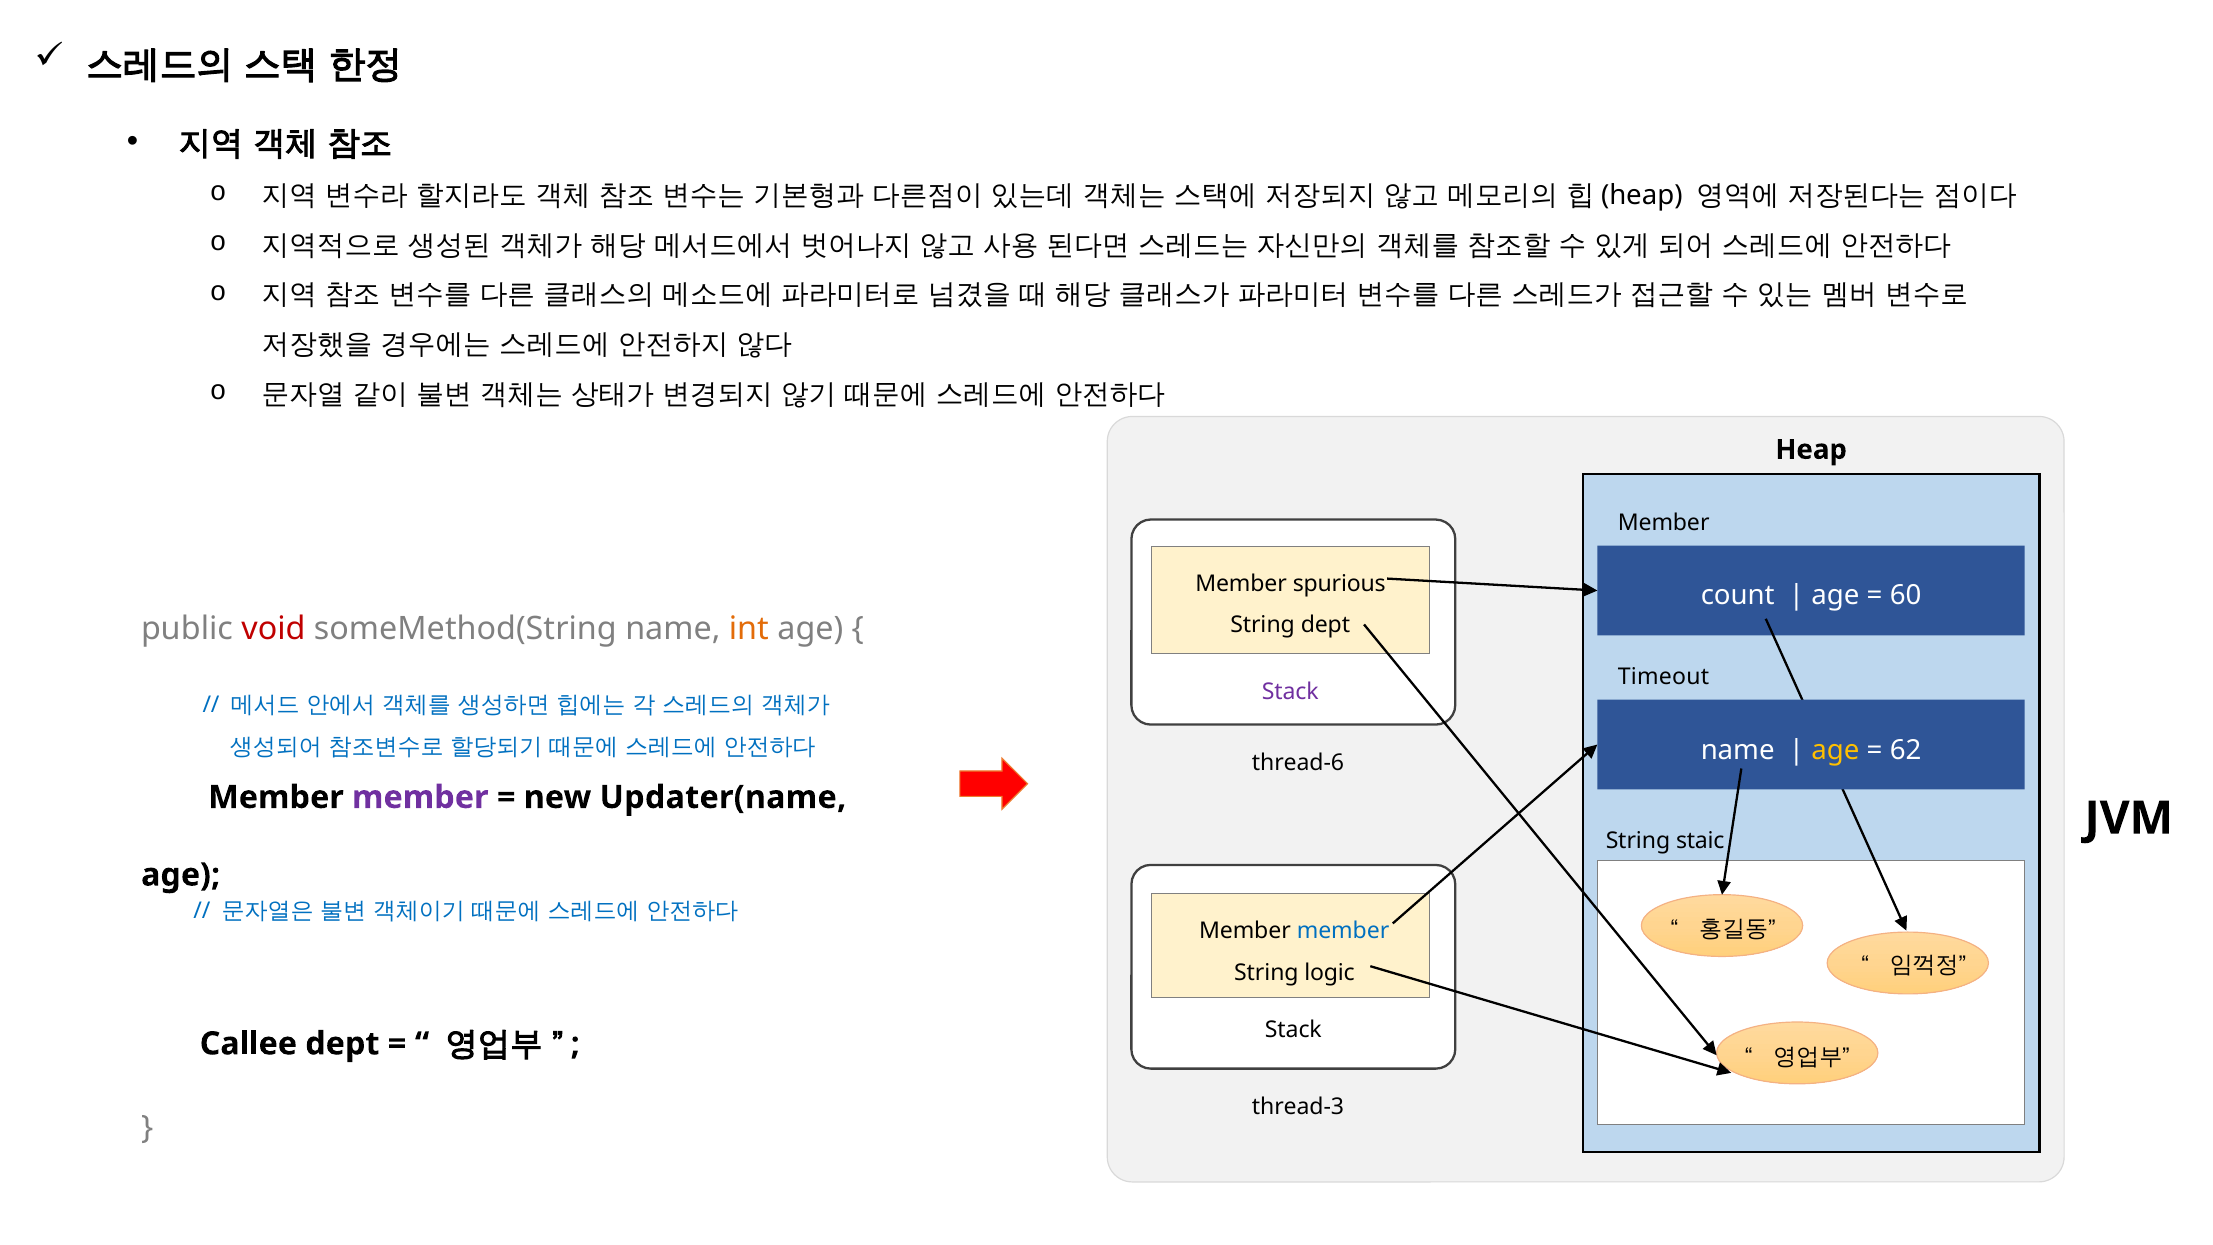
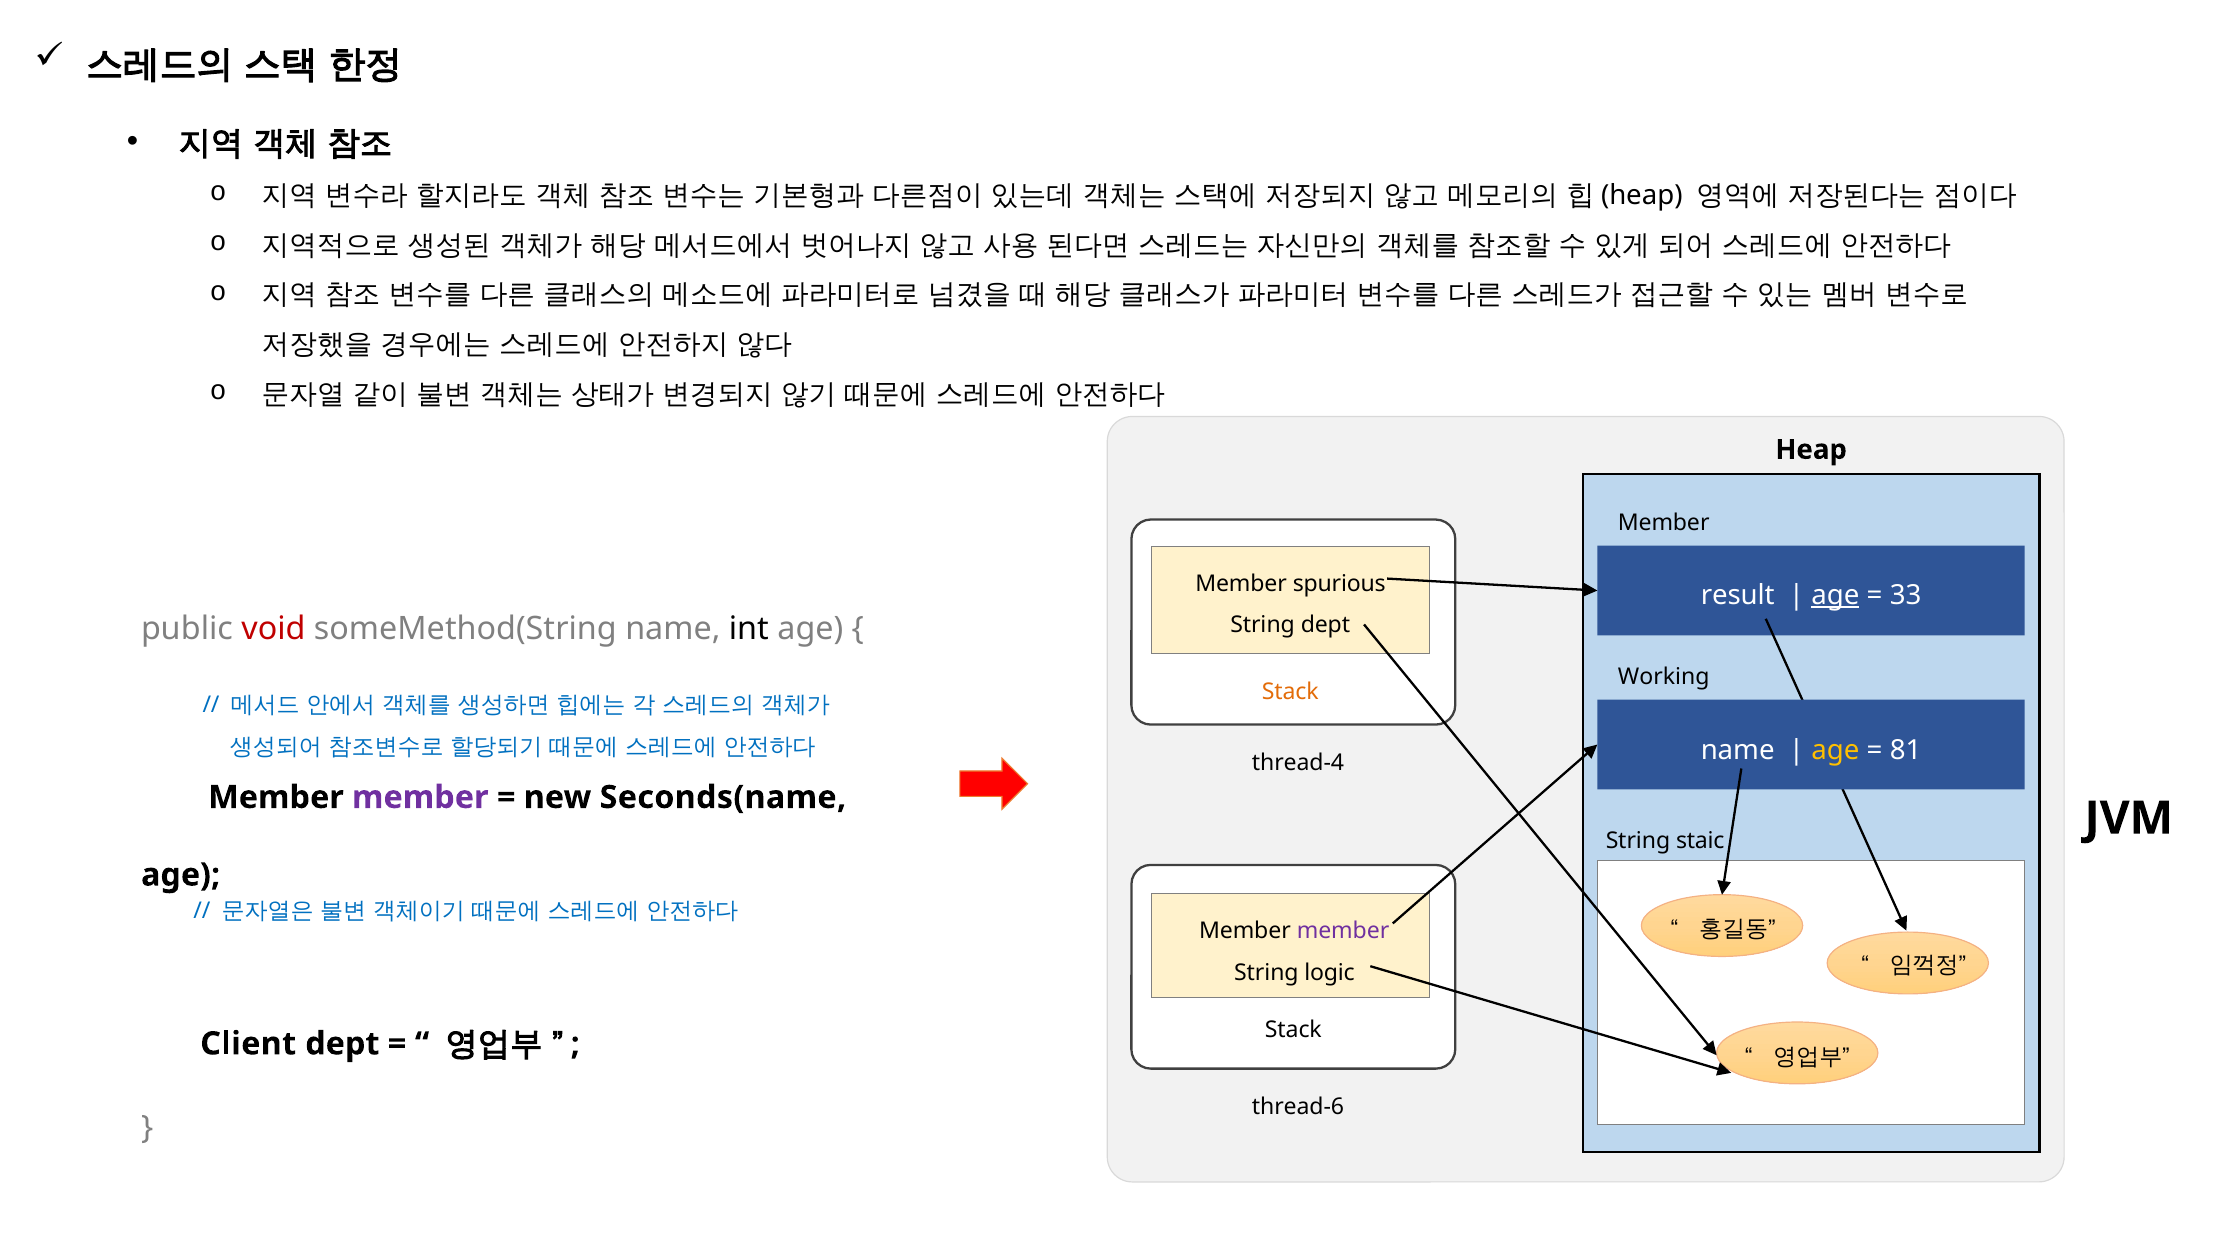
count: count -> result
age at (1835, 595) underline: none -> present
60: 60 -> 33
int colour: orange -> black
Timeout: Timeout -> Working
Stack at (1290, 692) colour: purple -> orange
62: 62 -> 81
thread-6: thread-6 -> thread-4
Updater(name: Updater(name -> Seconds(name
member at (1343, 931) colour: blue -> purple
Callee: Callee -> Client
thread-3: thread-3 -> thread-6
